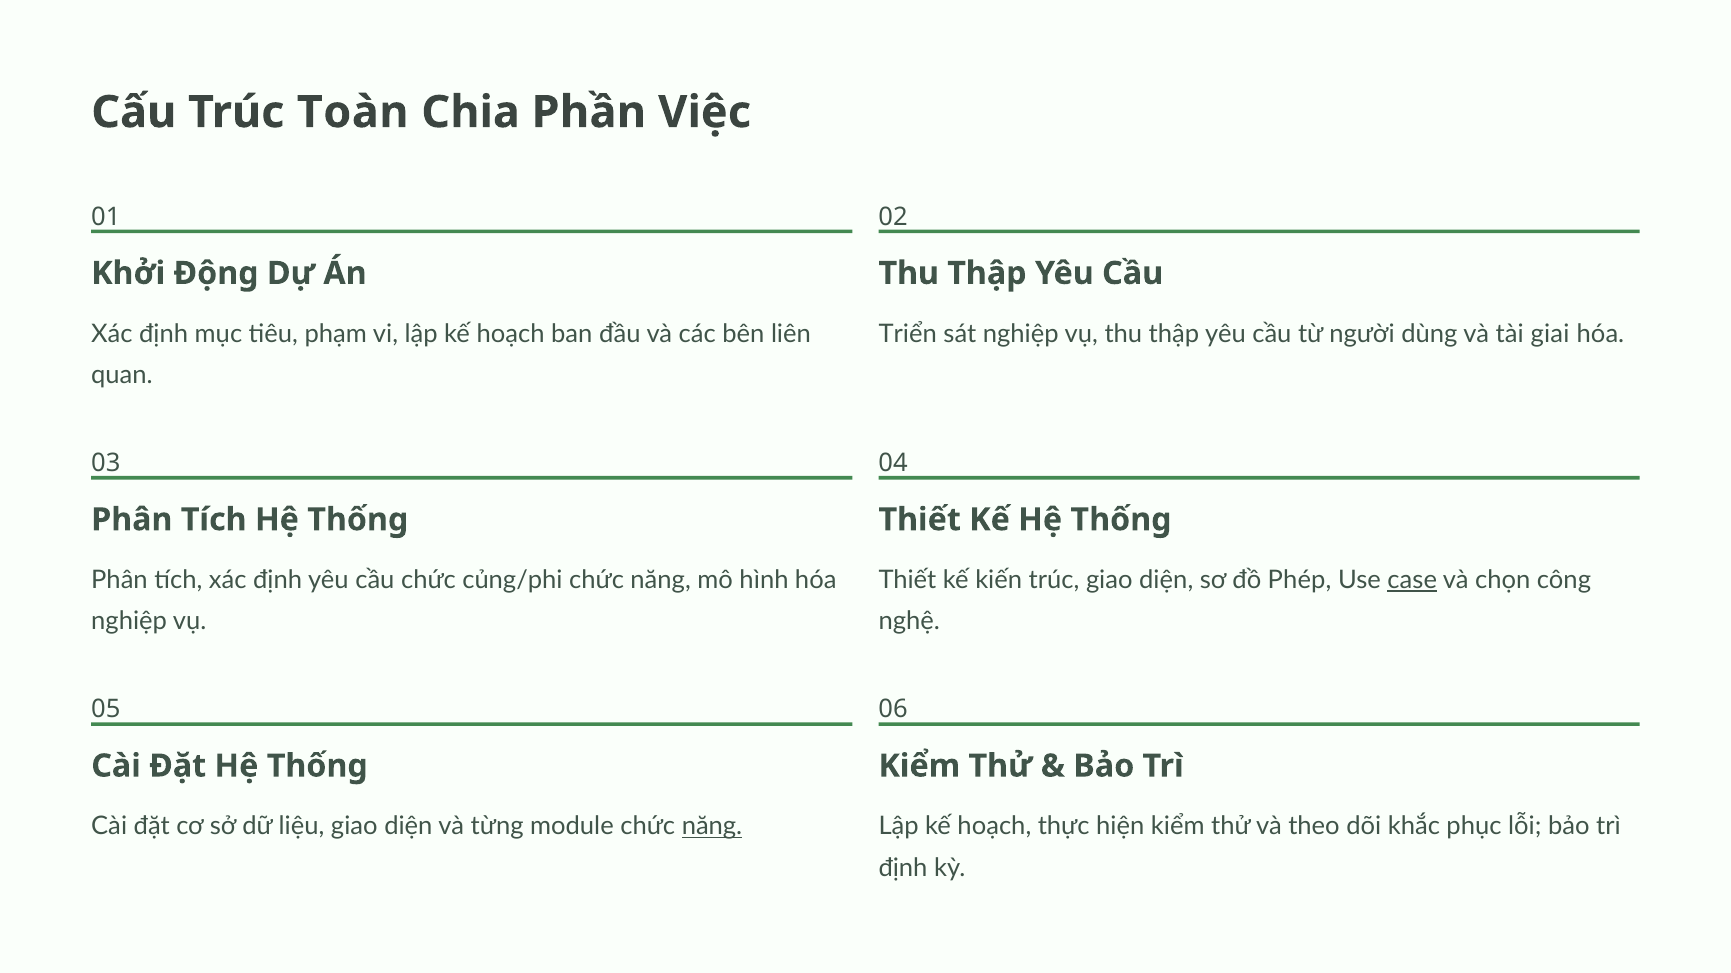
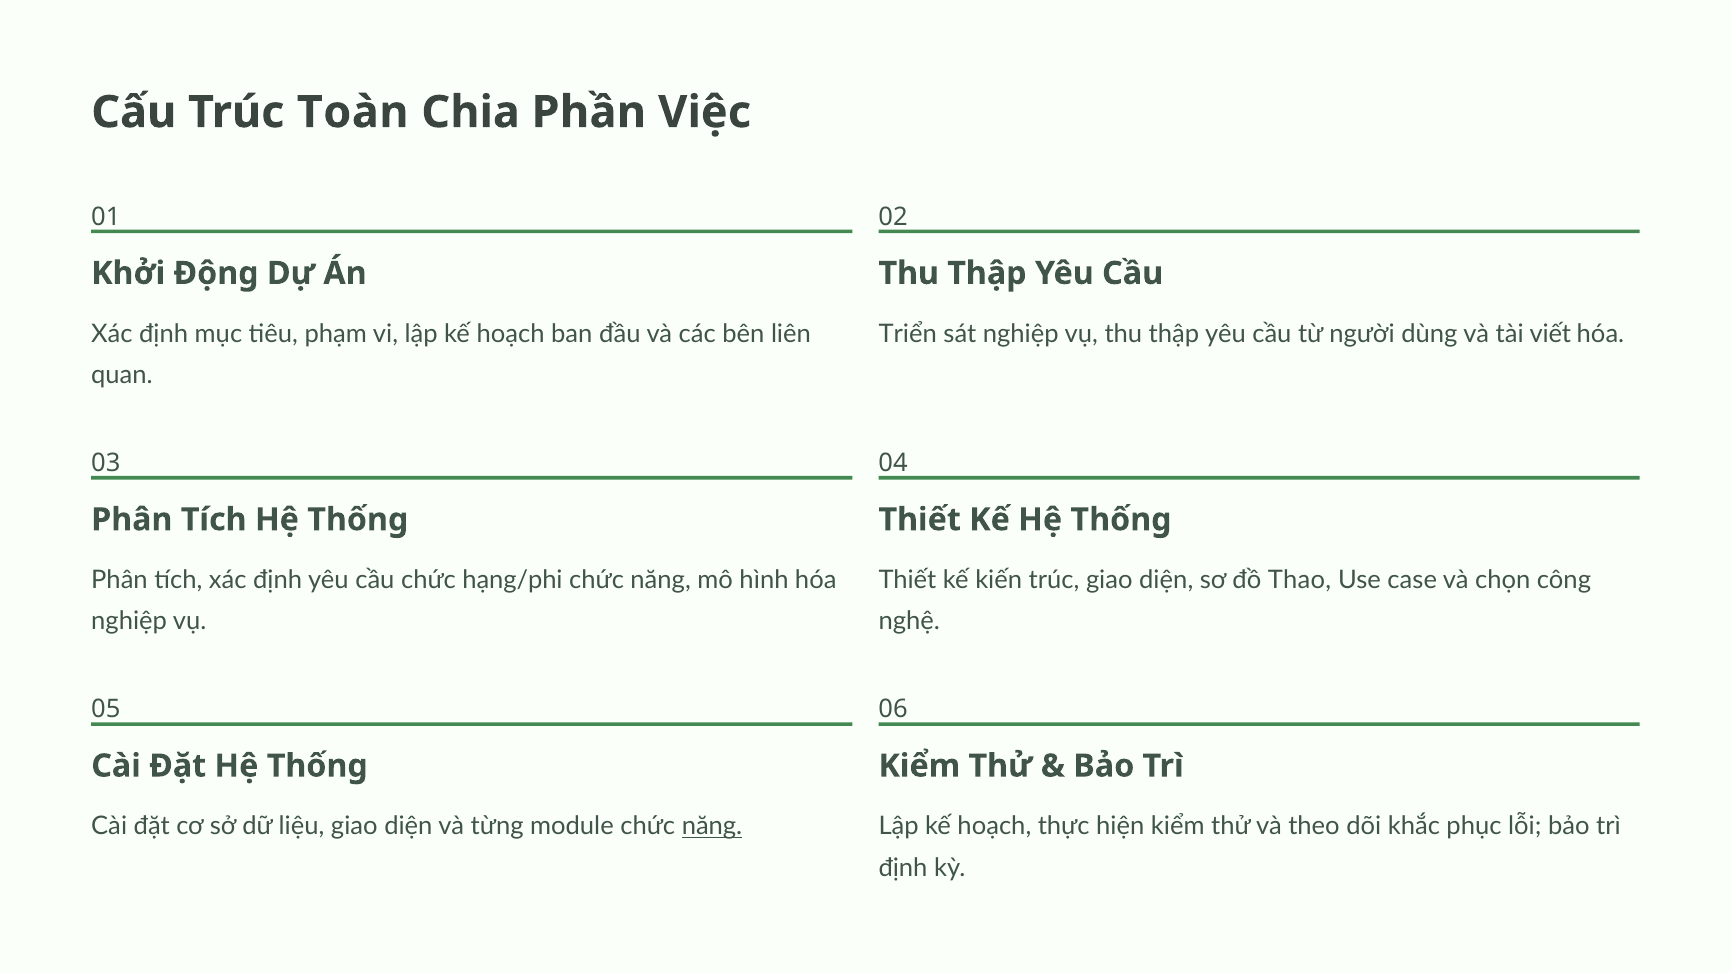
giai: giai -> viết
củng/phi: củng/phi -> hạng/phi
Phép: Phép -> Thao
case underline: present -> none
